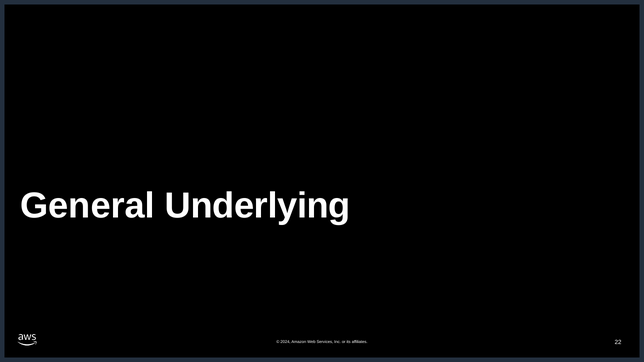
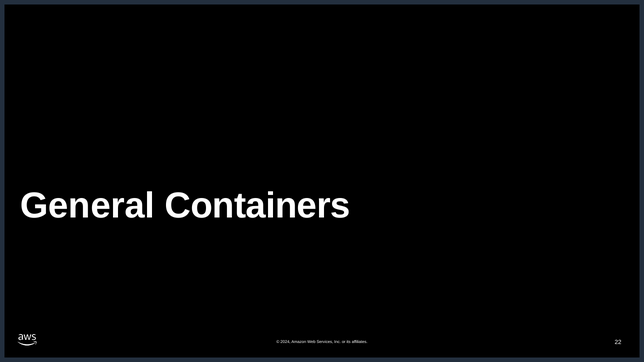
Underlying: Underlying -> Containers
